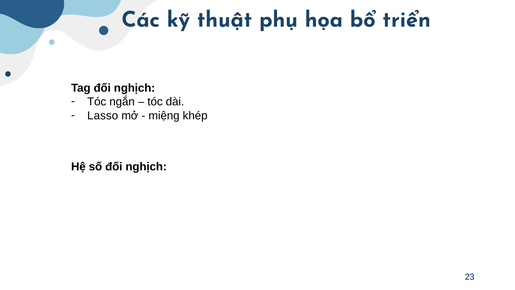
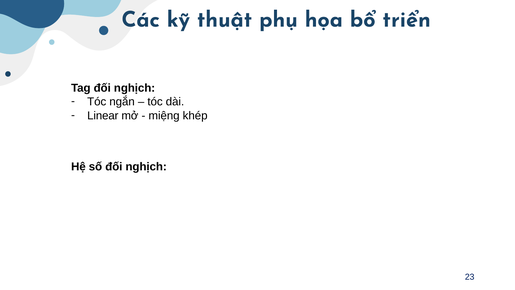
Lasso: Lasso -> Linear
